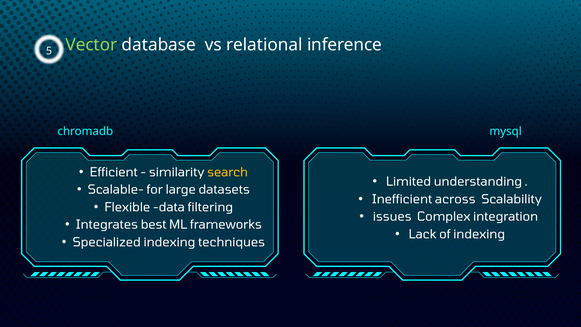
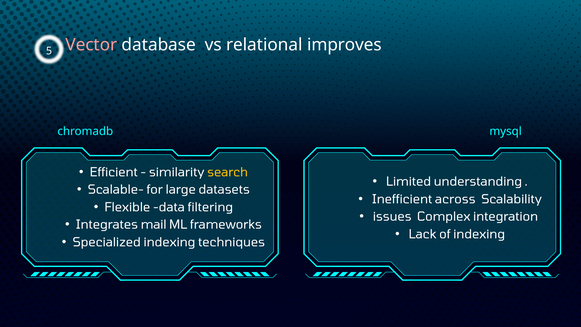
Vector colour: light green -> pink
inference: inference -> improves
best: best -> mail
